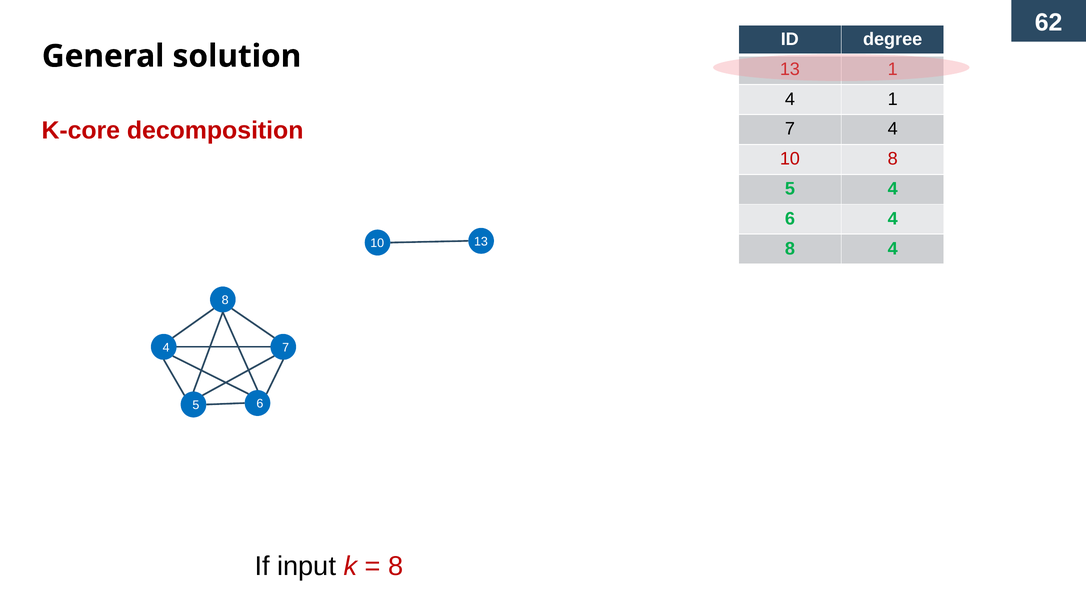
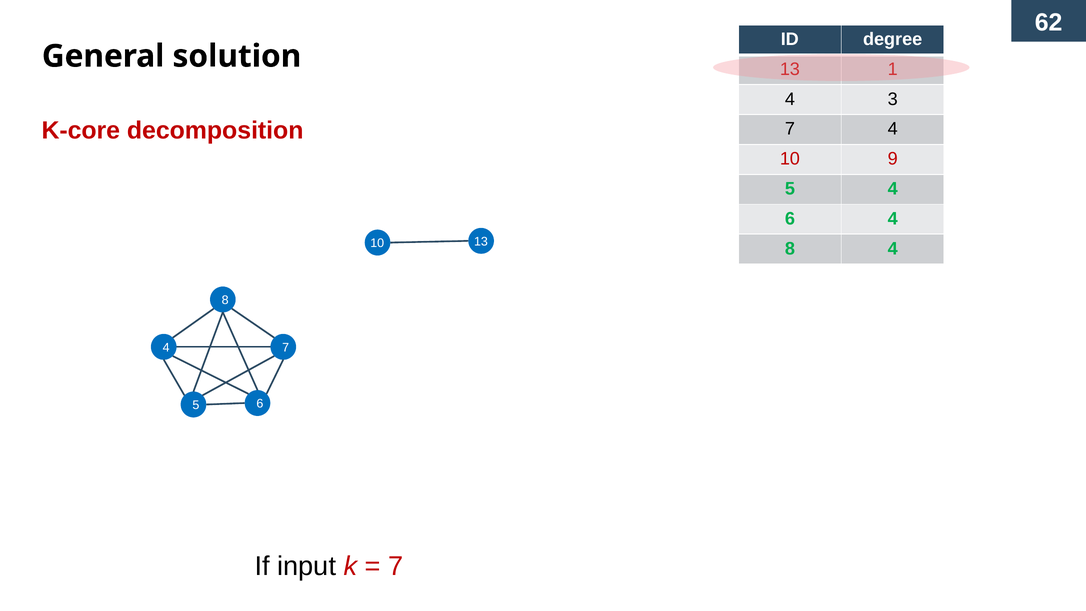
4 1: 1 -> 3
10 8: 8 -> 9
8 at (396, 566): 8 -> 7
